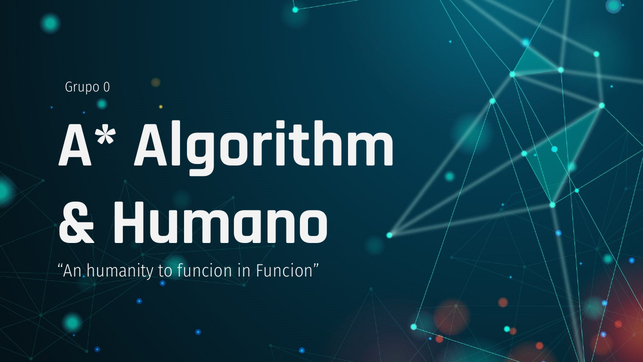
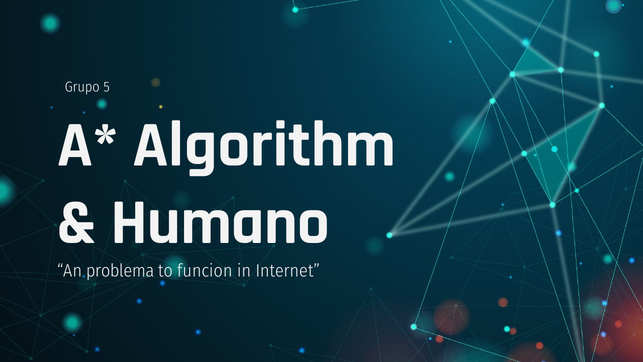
0: 0 -> 5
humanity: humanity -> problema
in Funcion: Funcion -> Internet
